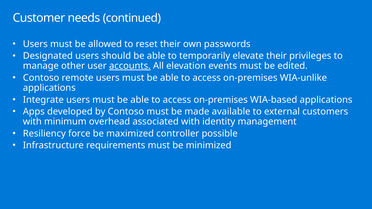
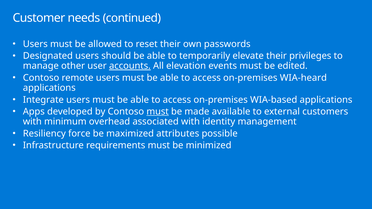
WIA-unlike: WIA-unlike -> WIA-heard
must at (158, 112) underline: none -> present
controller: controller -> attributes
